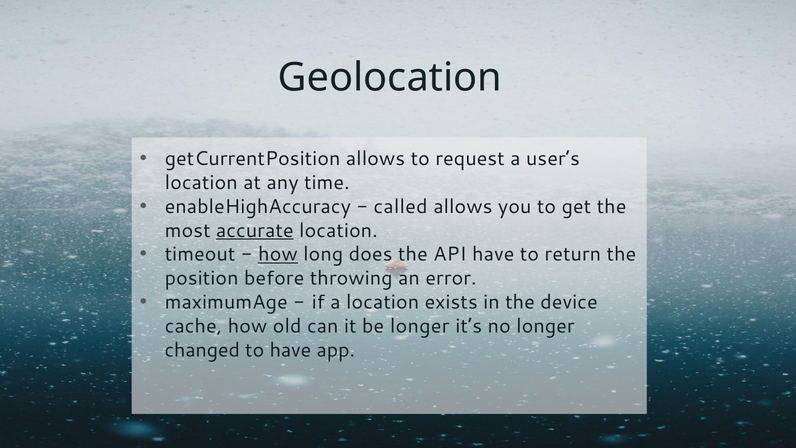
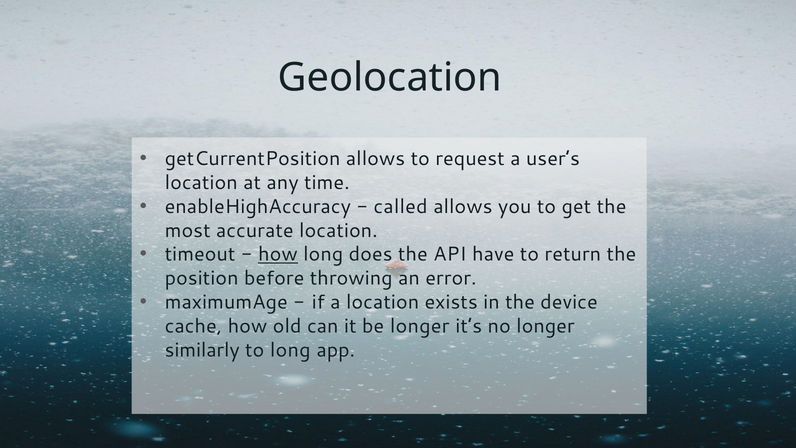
accurate underline: present -> none
changed: changed -> similarly
to have: have -> long
